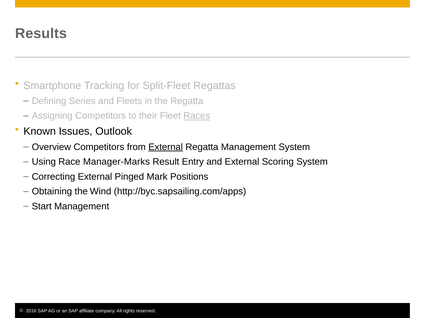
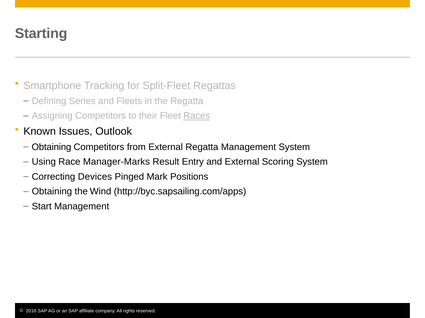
Results: Results -> Starting
Overview at (51, 147): Overview -> Obtaining
External at (166, 147) underline: present -> none
Correcting External: External -> Devices
